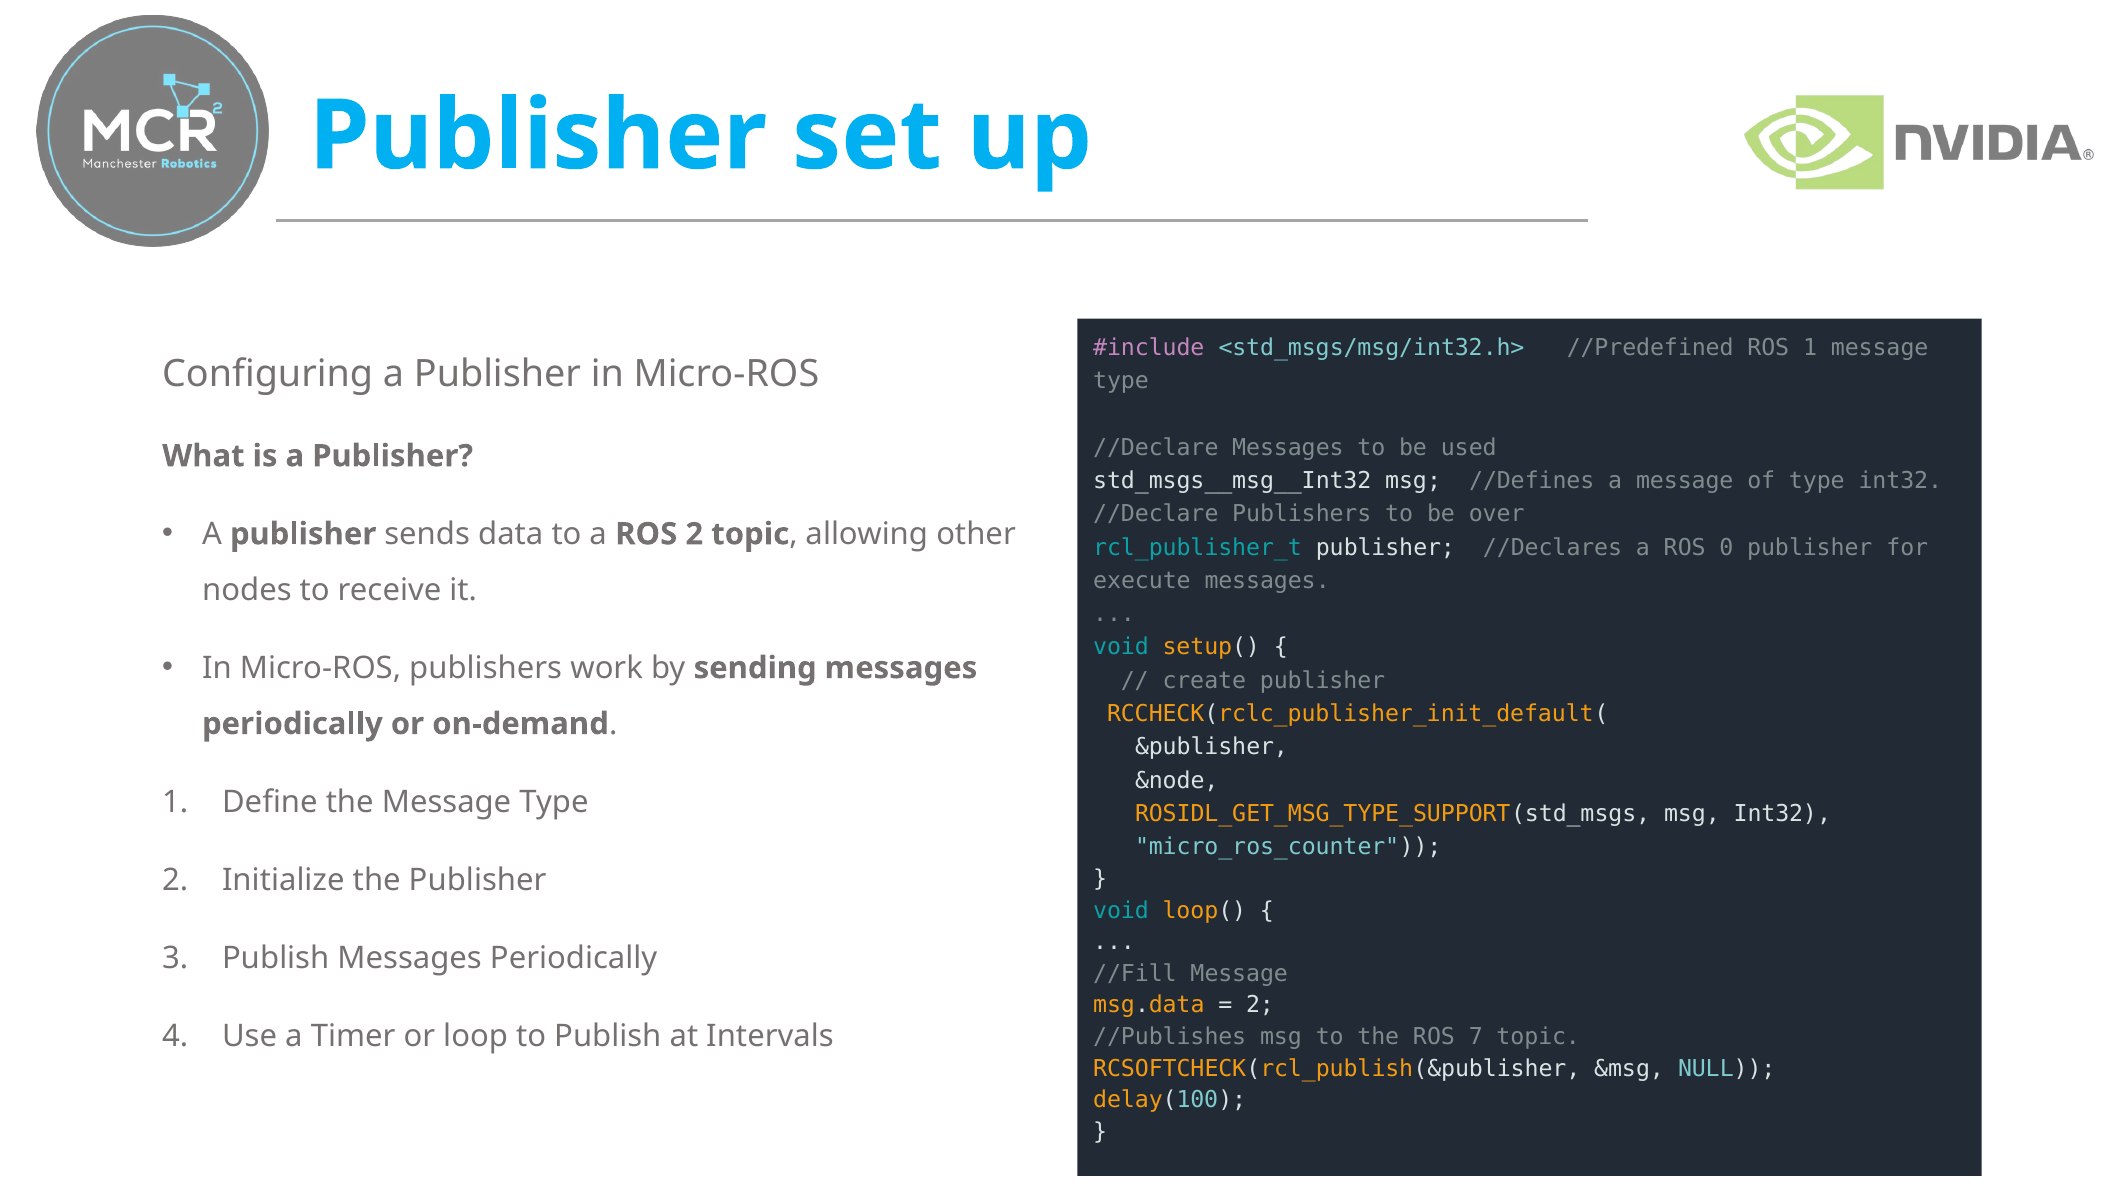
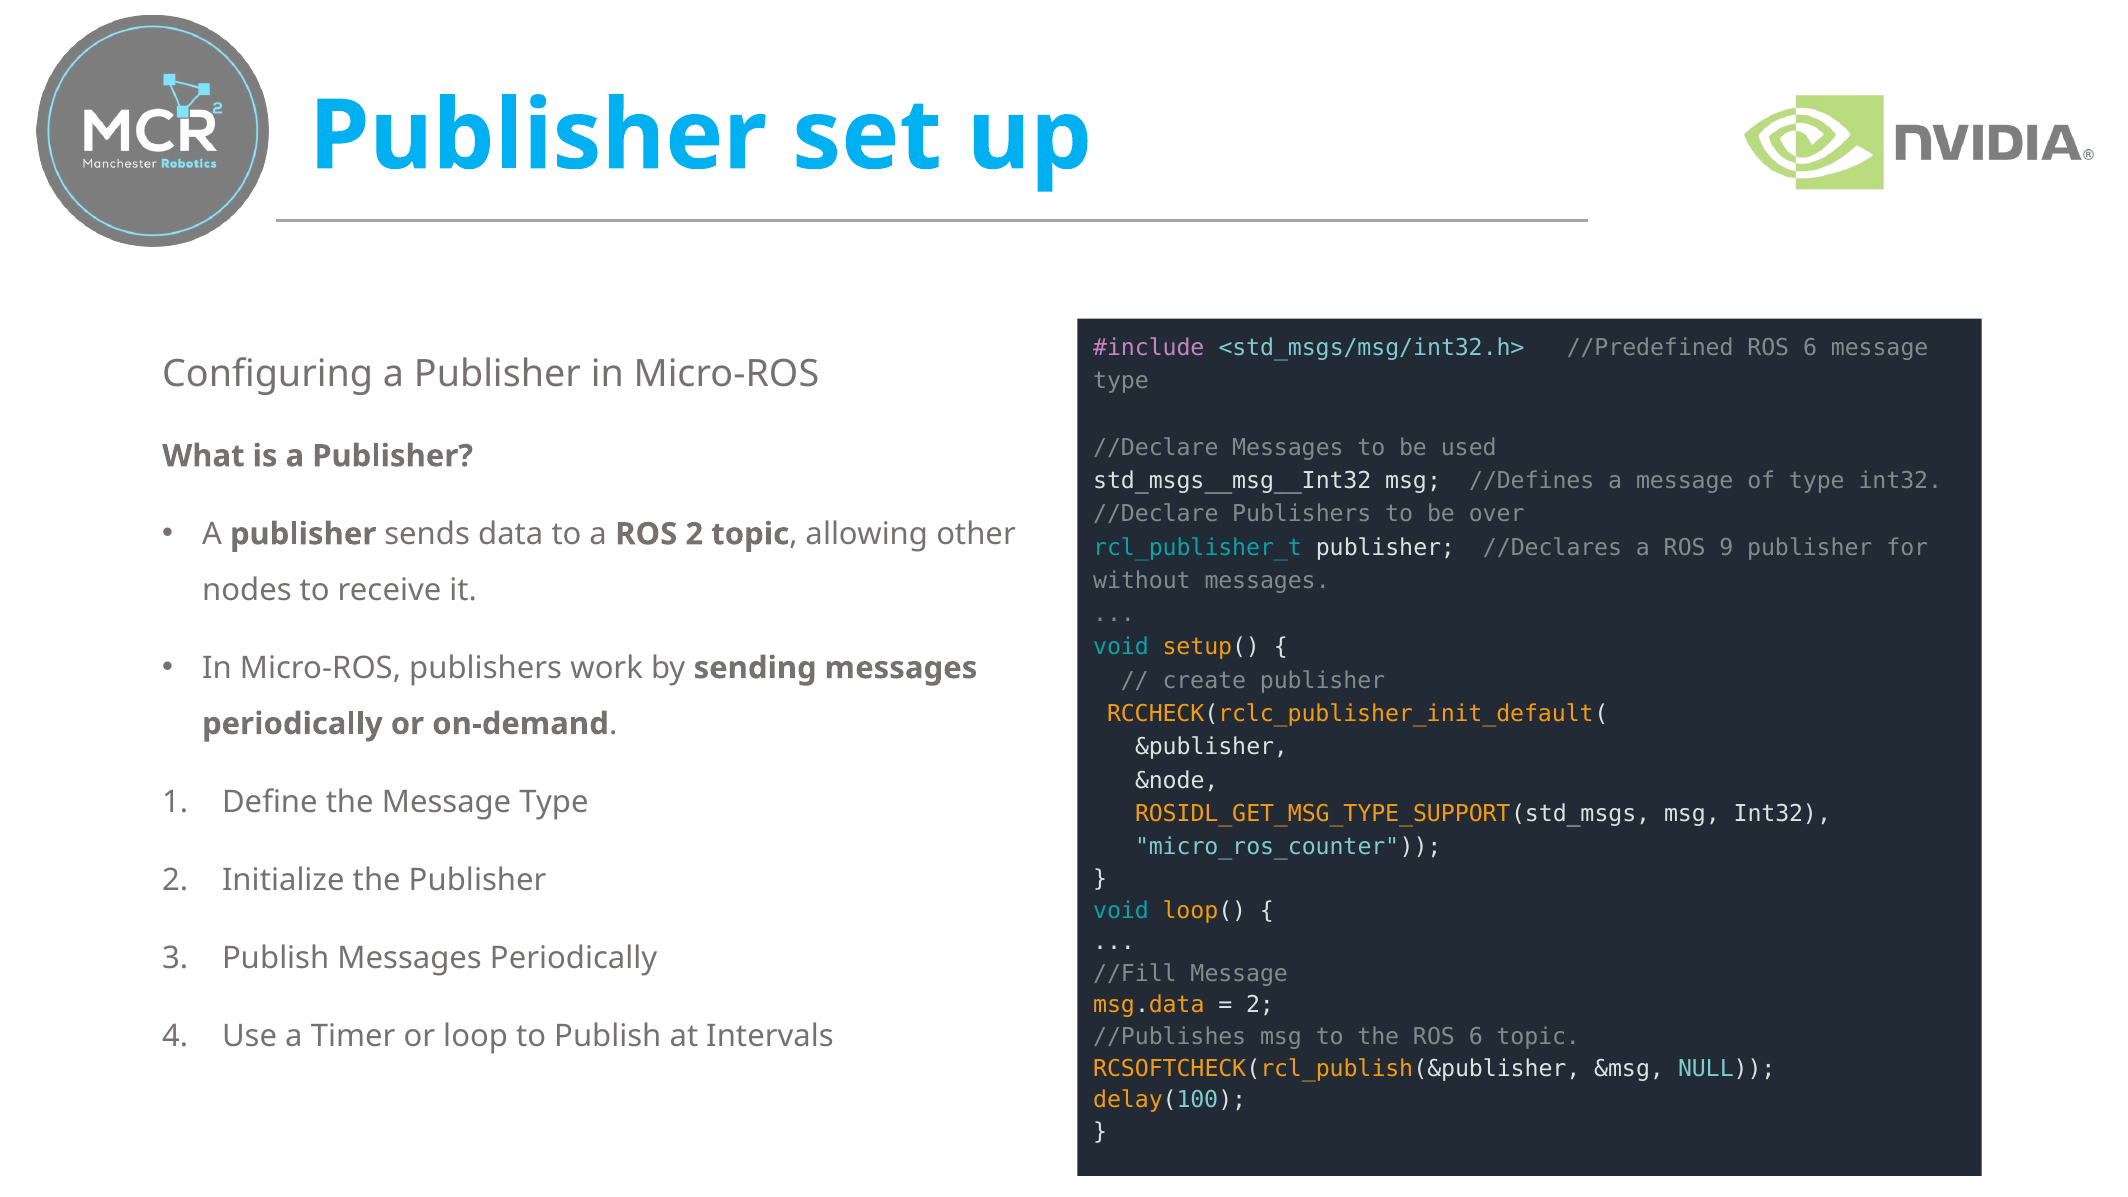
//Predefined ROS 1: 1 -> 6
0: 0 -> 9
execute: execute -> without
the ROS 7: 7 -> 6
